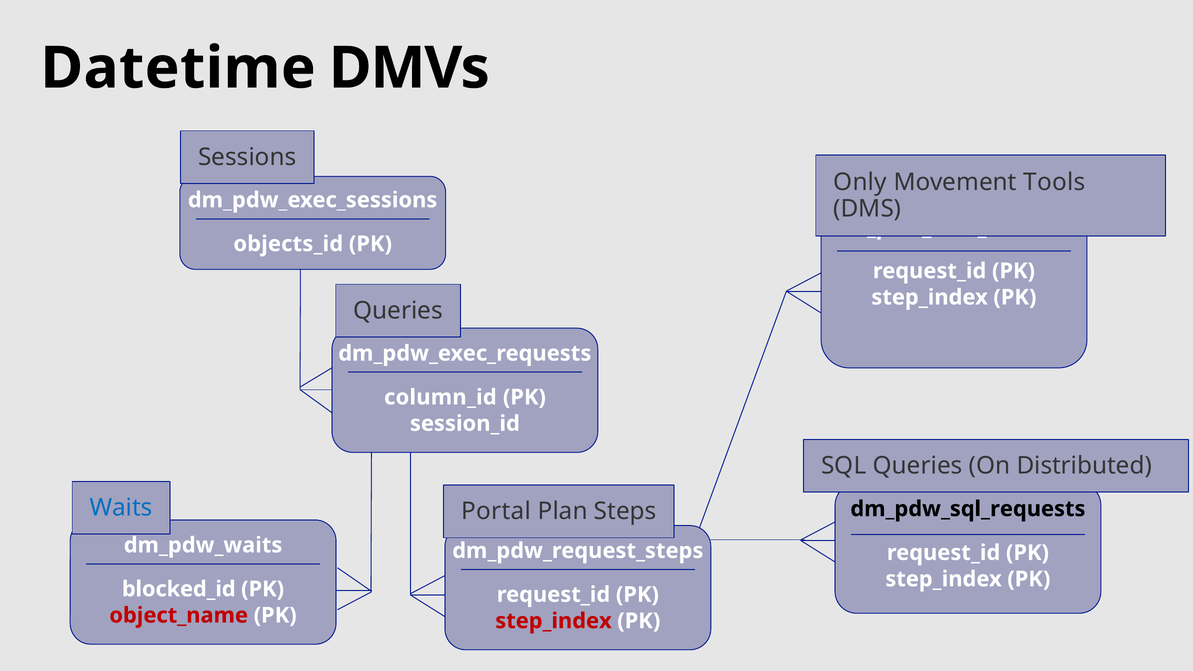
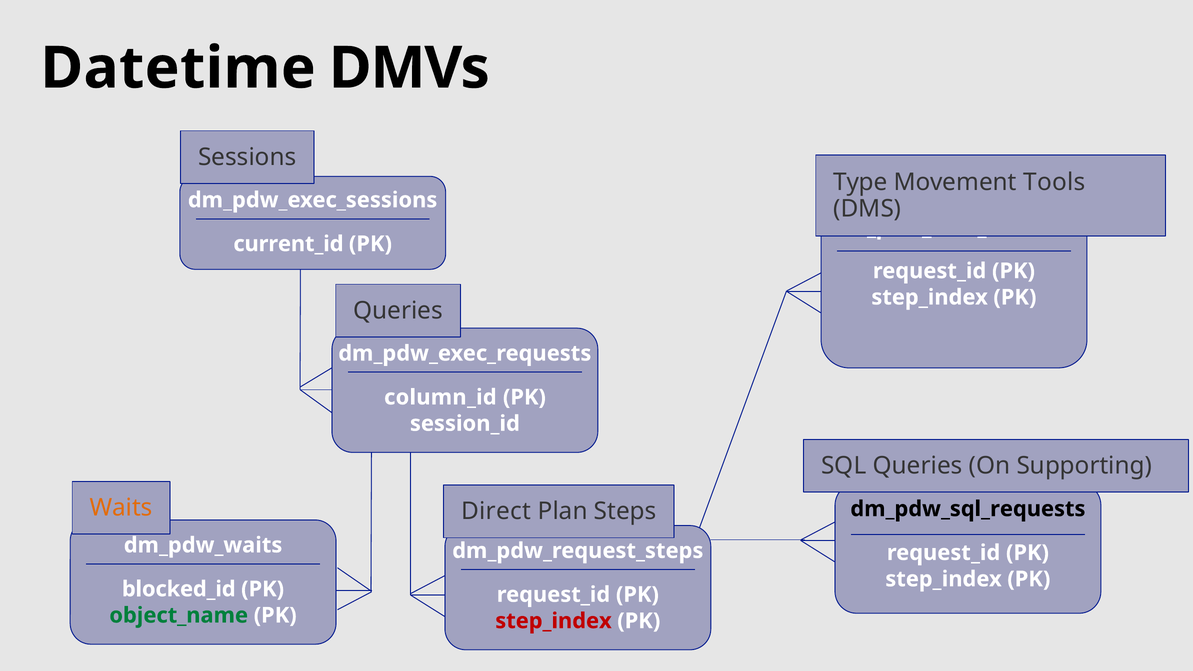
Only: Only -> Type
objects_id: objects_id -> current_id
Distributed: Distributed -> Supporting
Waits colour: blue -> orange
Portal: Portal -> Direct
object_name colour: red -> green
